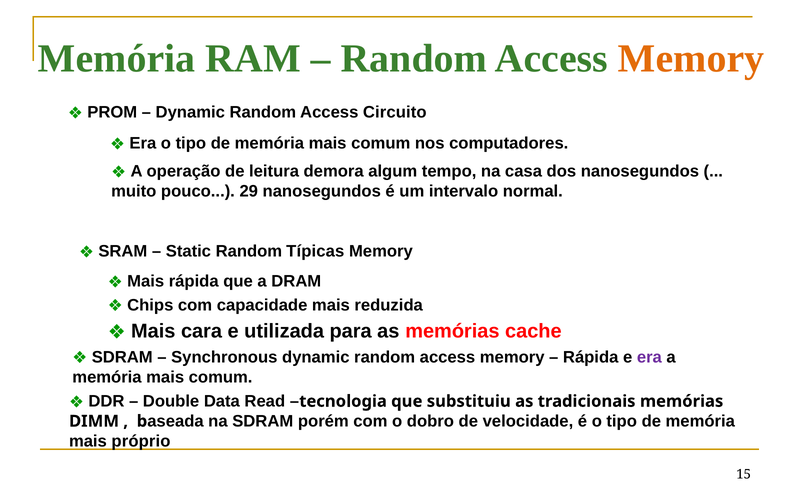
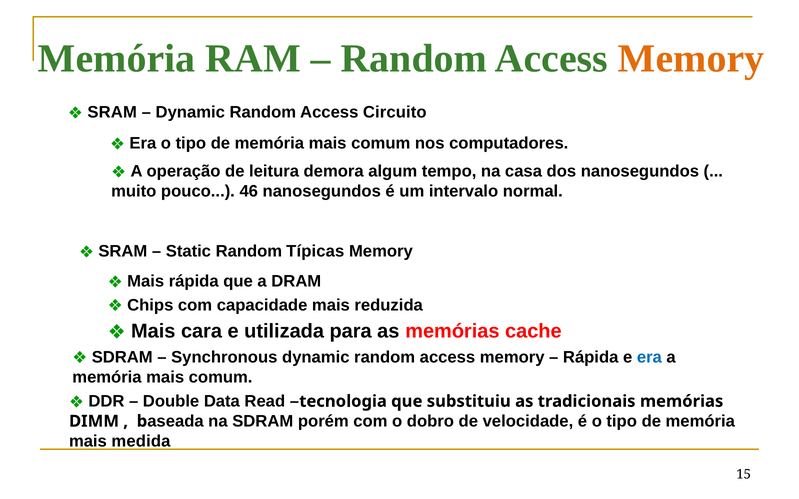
PROM at (112, 112): PROM -> SRAM
29: 29 -> 46
era at (649, 357) colour: purple -> blue
próprio: próprio -> medida
